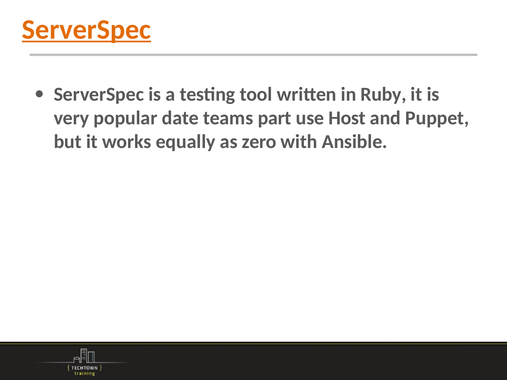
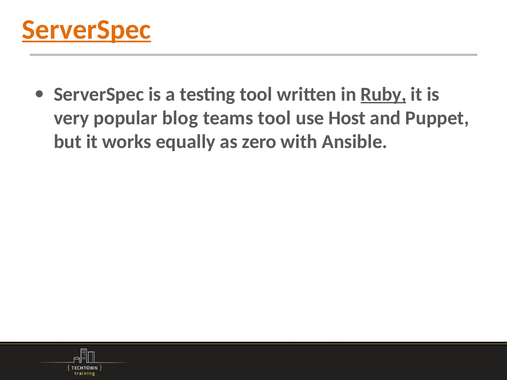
Ruby underline: none -> present
date: date -> blog
teams part: part -> tool
